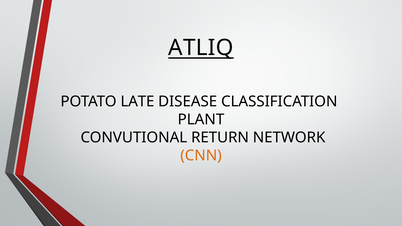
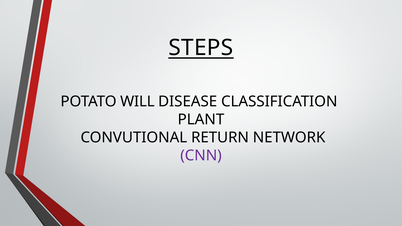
ATLIQ: ATLIQ -> STEPS
LATE: LATE -> WILL
CNN colour: orange -> purple
